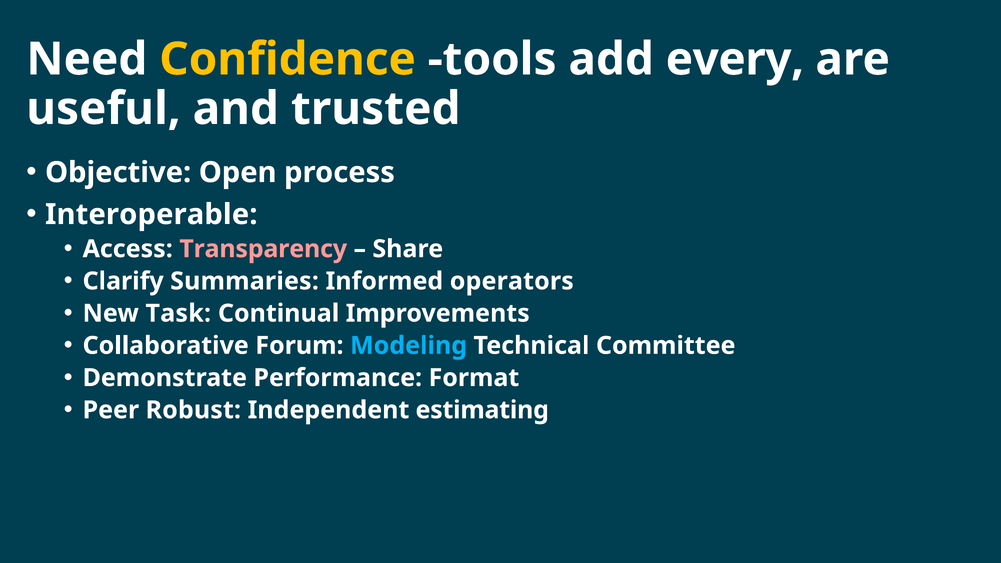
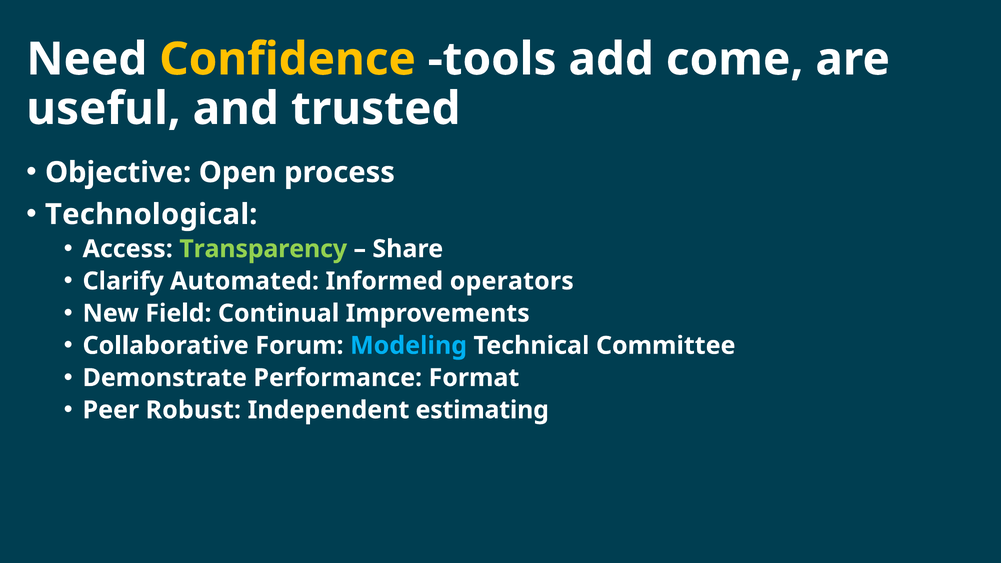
every: every -> come
Interoperable: Interoperable -> Technological
Transparency colour: pink -> light green
Summaries: Summaries -> Automated
Task: Task -> Field
